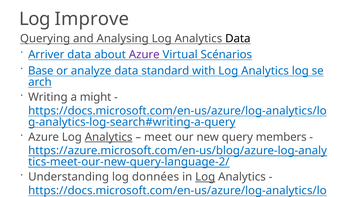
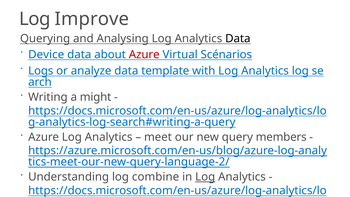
Arriver: Arriver -> Device
Azure at (144, 55) colour: purple -> red
Base: Base -> Logs
standard: standard -> template
Analytics at (109, 137) underline: present -> none
données: données -> combine
